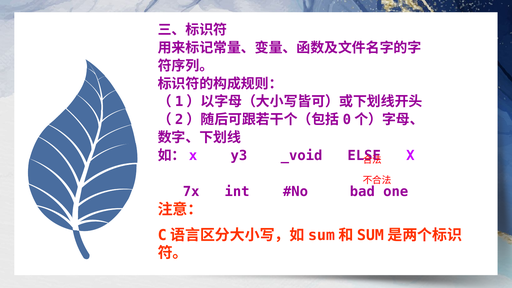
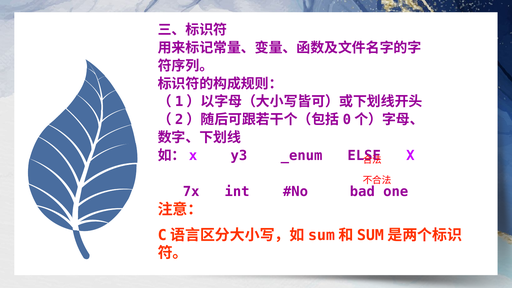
_void: _void -> _enum
